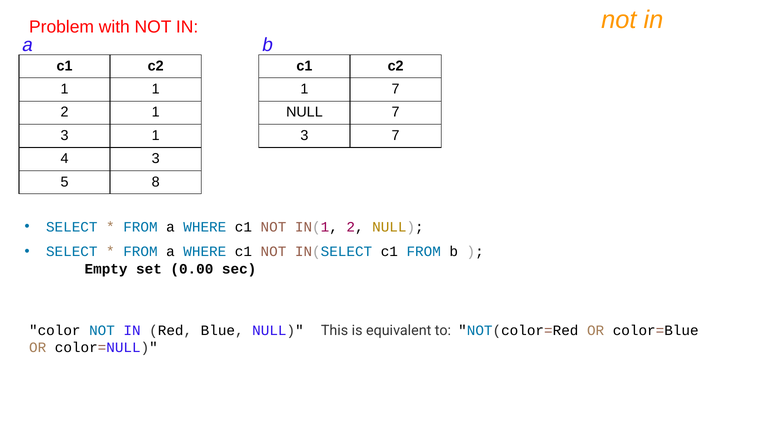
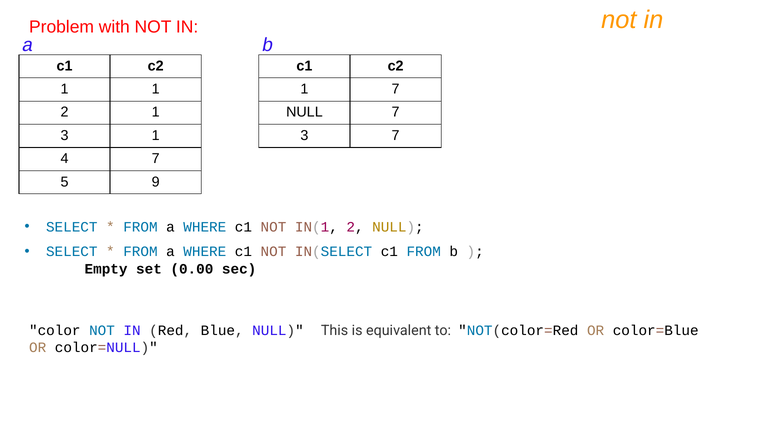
4 3: 3 -> 7
8: 8 -> 9
